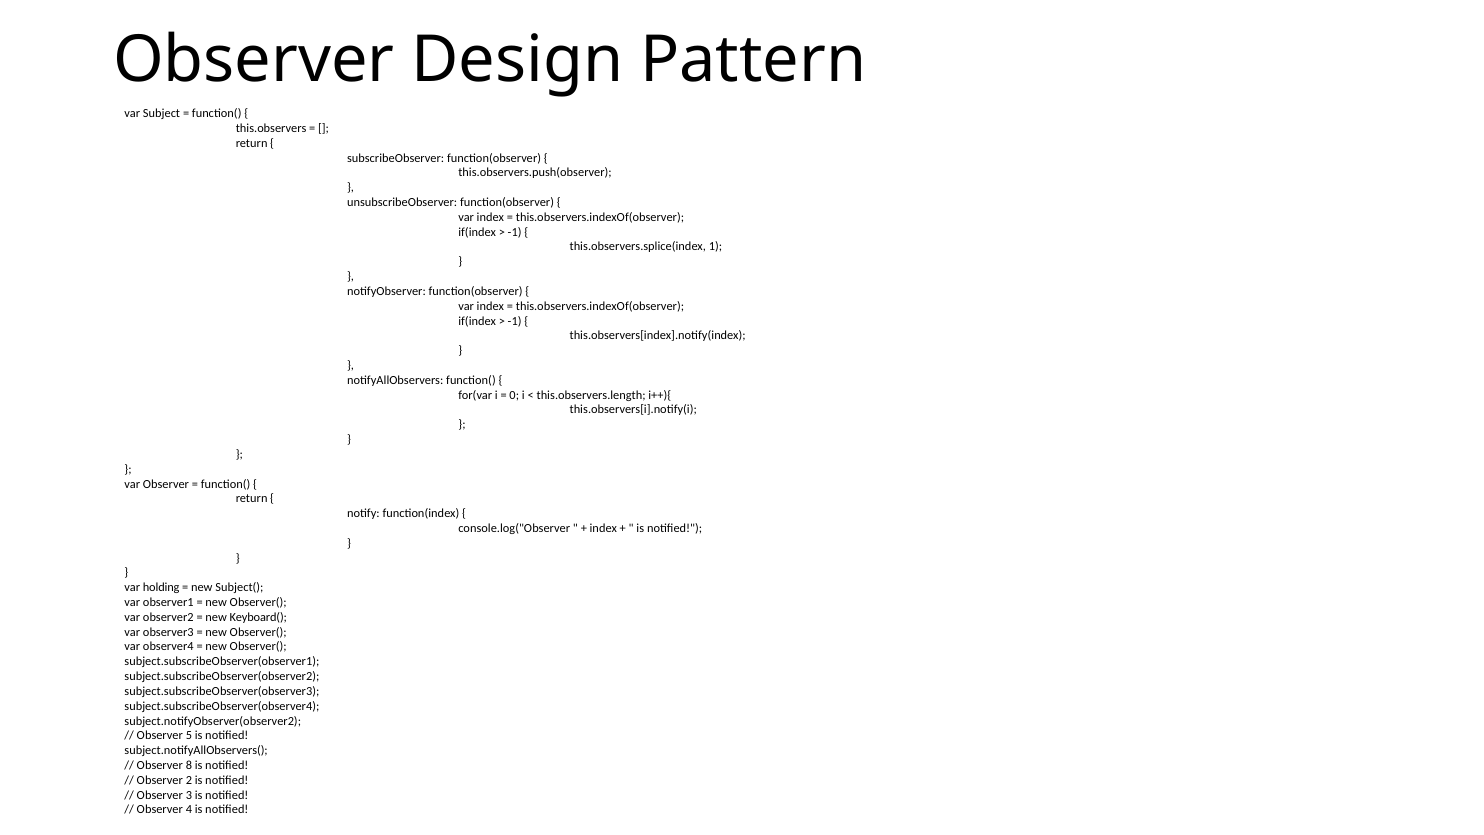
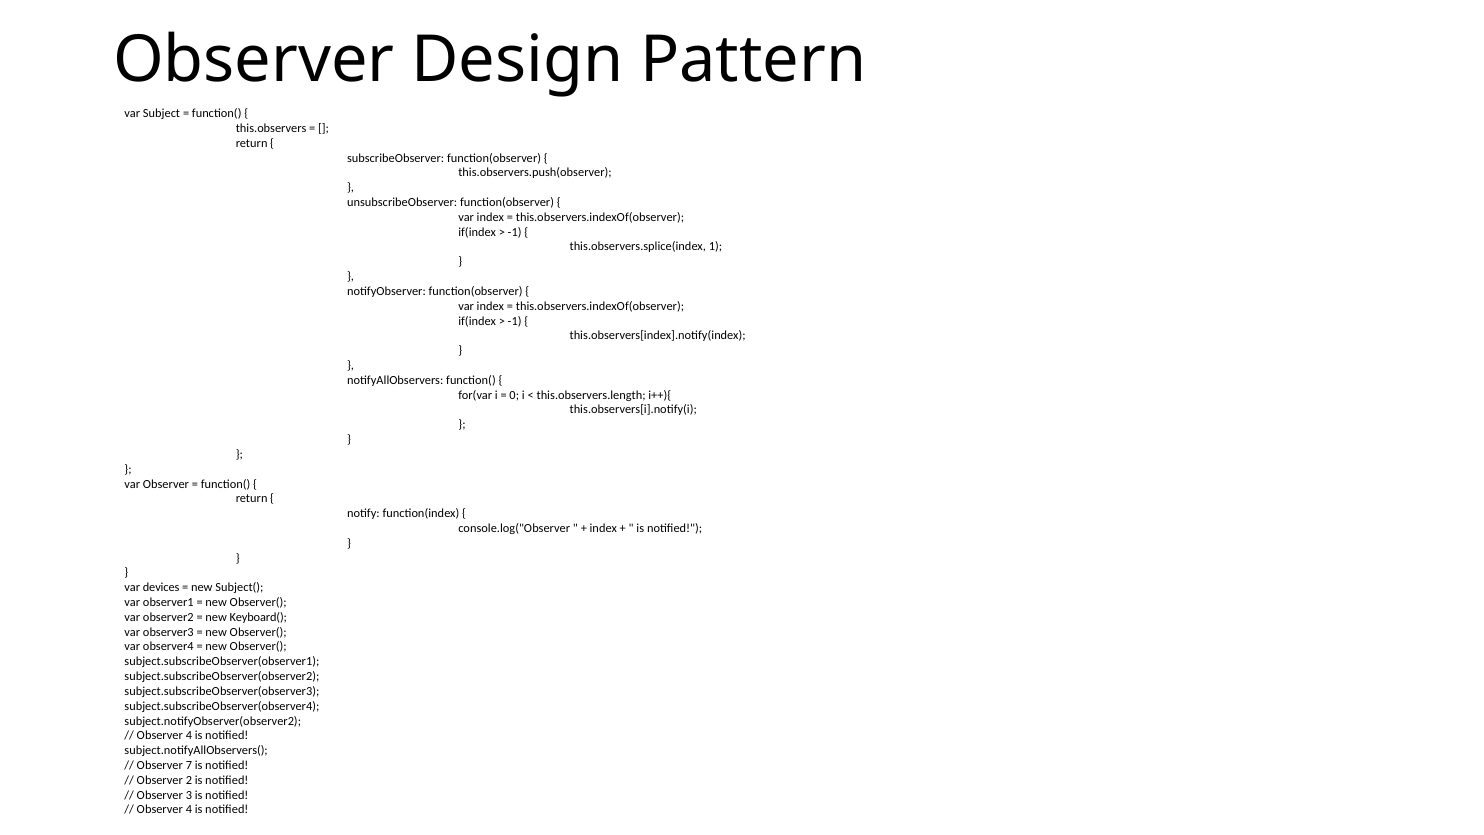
holding: holding -> devices
5 at (189, 736): 5 -> 4
8: 8 -> 7
